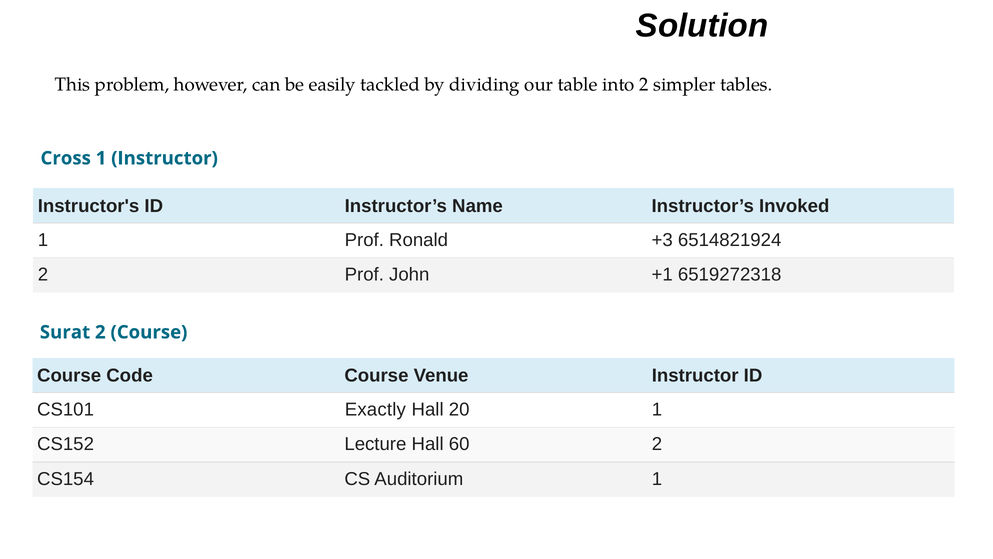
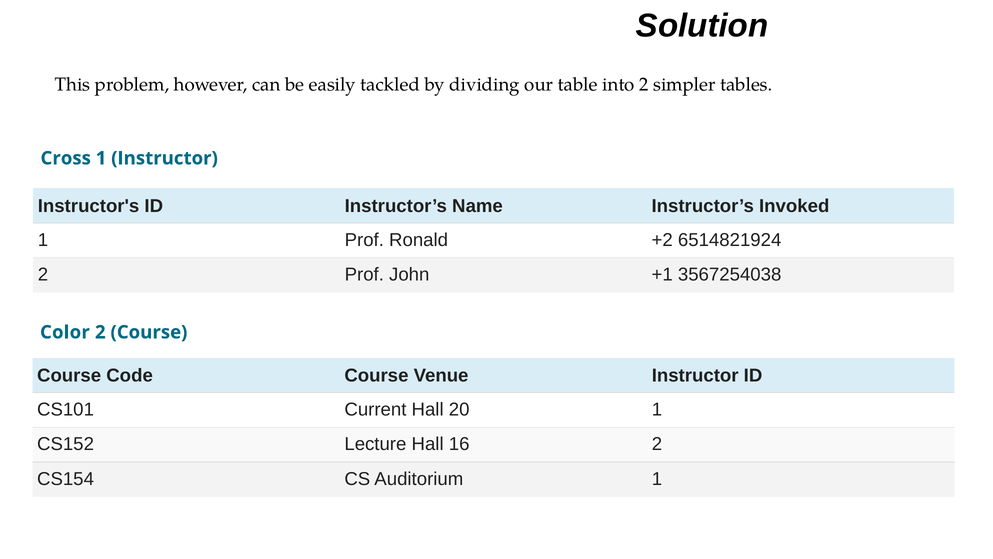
+3: +3 -> +2
6519272318: 6519272318 -> 3567254038
Surat: Surat -> Color
Exactly: Exactly -> Current
60: 60 -> 16
